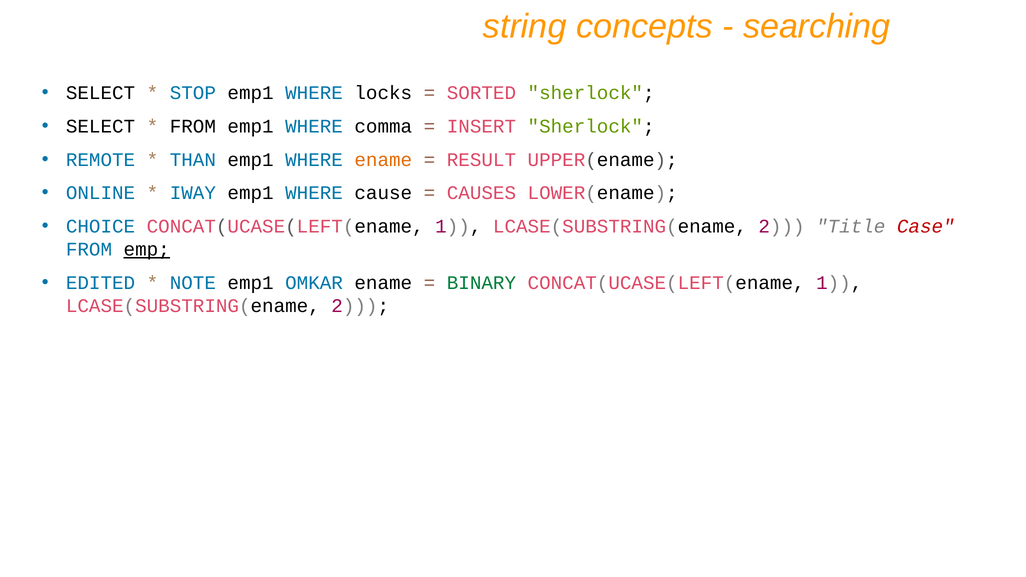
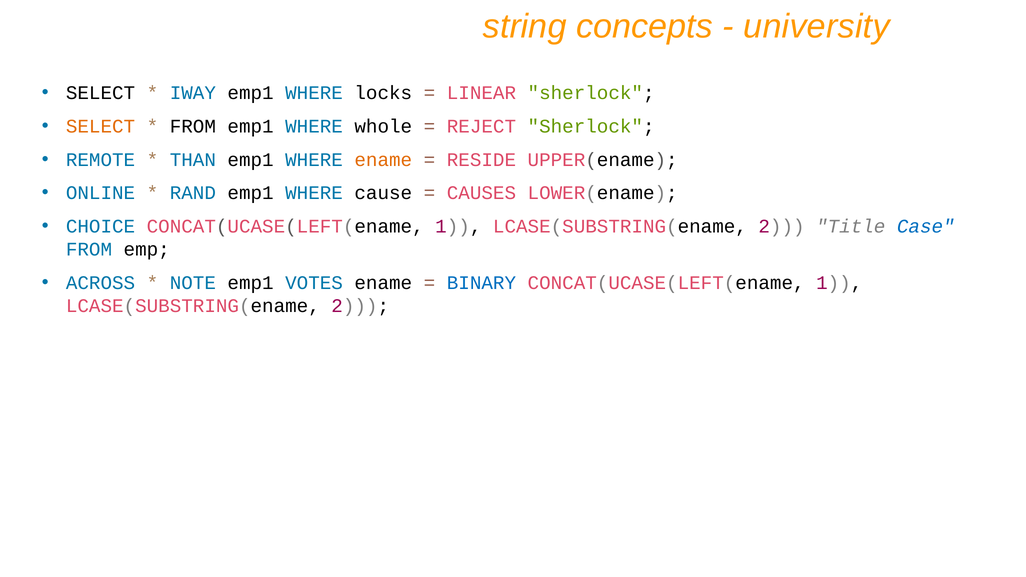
searching: searching -> university
STOP: STOP -> IWAY
SORTED: SORTED -> LINEAR
SELECT at (101, 126) colour: black -> orange
comma: comma -> whole
INSERT: INSERT -> REJECT
RESULT: RESULT -> RESIDE
IWAY: IWAY -> RAND
Case colour: red -> blue
emp underline: present -> none
EDITED: EDITED -> ACROSS
OMKAR: OMKAR -> VOTES
BINARY colour: green -> blue
